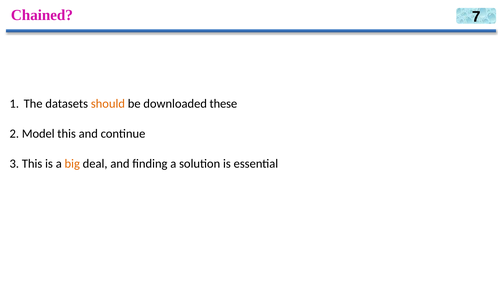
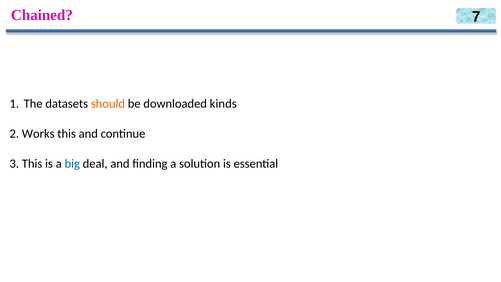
these: these -> kinds
Model: Model -> Works
big colour: orange -> blue
